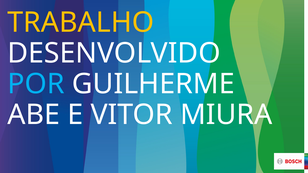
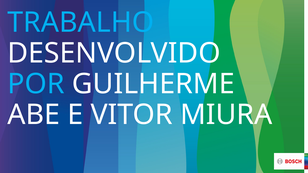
TRABALHO colour: yellow -> light blue
